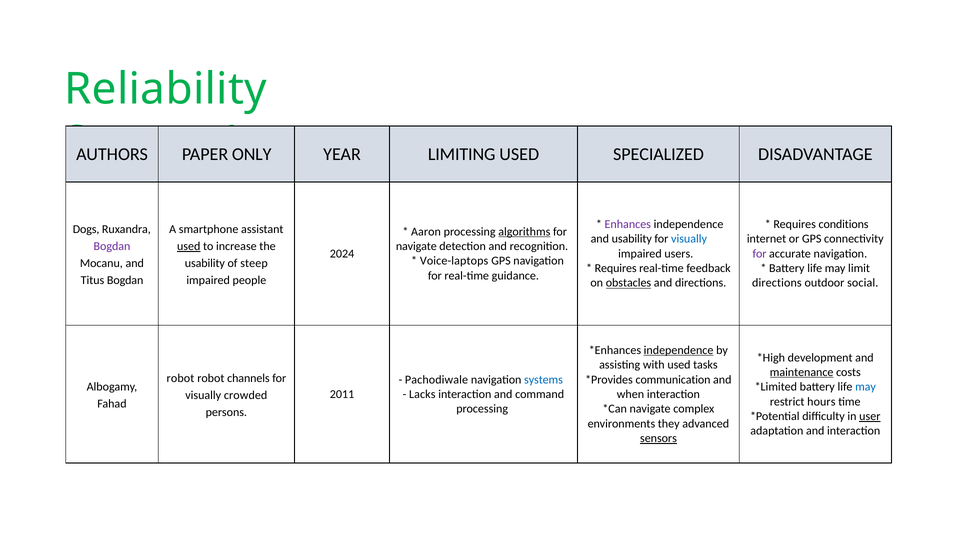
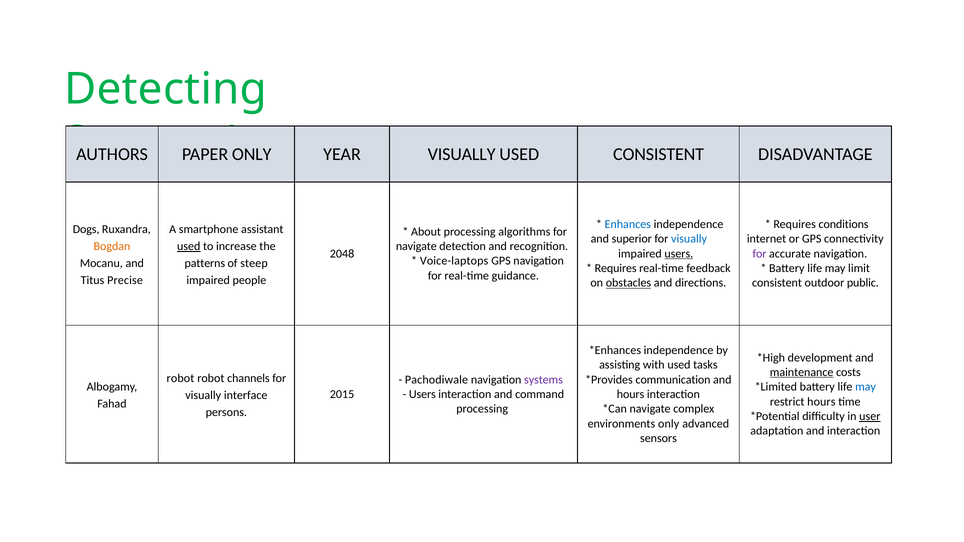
Reliability: Reliability -> Detecting
YEAR LIMITING: LIMITING -> VISUALLY
USED SPECIALIZED: SPECIALIZED -> CONSISTENT
Enhances colour: purple -> blue
Aaron: Aaron -> About
algorithms underline: present -> none
and usability: usability -> superior
Bogdan at (112, 246) colour: purple -> orange
2024: 2024 -> 2048
users at (679, 254) underline: none -> present
usability at (205, 263): usability -> patterns
Titus Bogdan: Bogdan -> Precise
directions at (777, 283): directions -> consistent
social: social -> public
independence at (679, 350) underline: present -> none
systems colour: blue -> purple
2011: 2011 -> 2015
Lacks at (422, 394): Lacks -> Users
when at (630, 394): when -> hours
crowded: crowded -> interface
environments they: they -> only
sensors underline: present -> none
